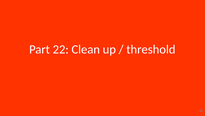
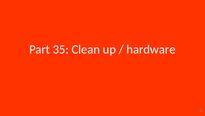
22: 22 -> 35
threshold: threshold -> hardware
